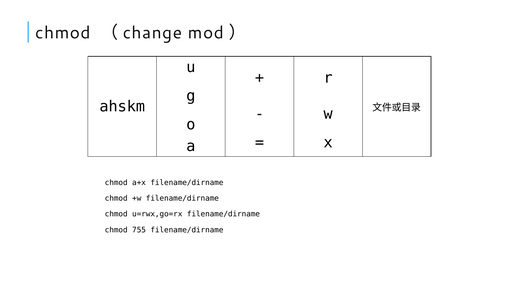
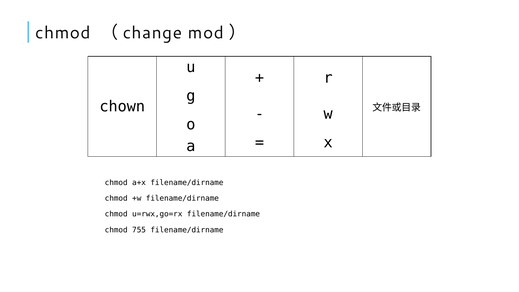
ahskm: ahskm -> chown
